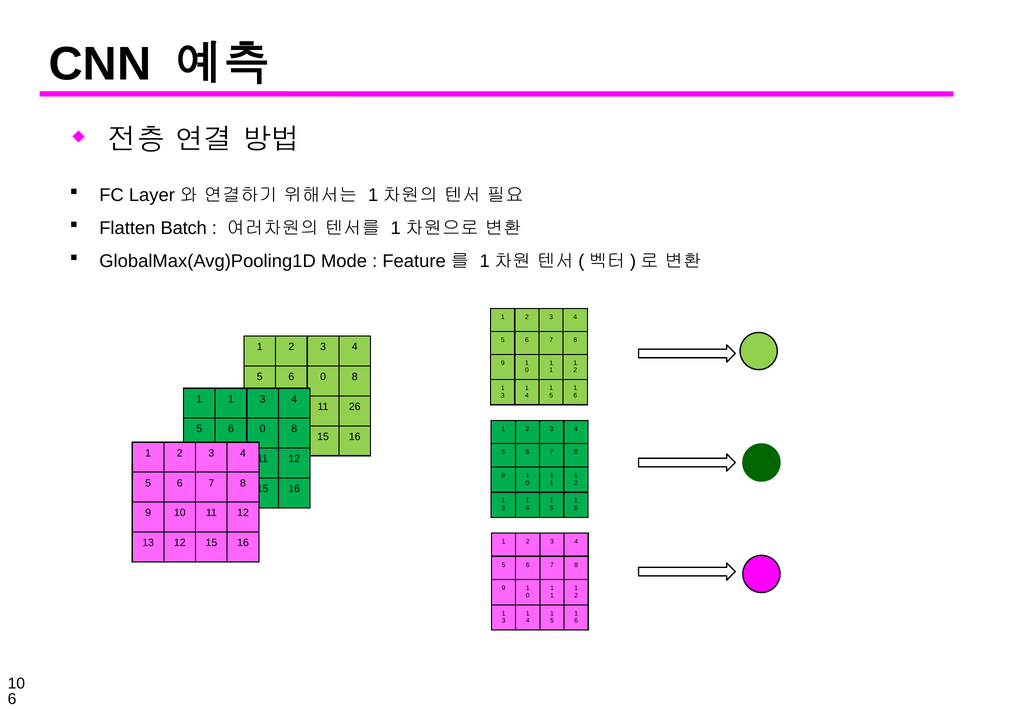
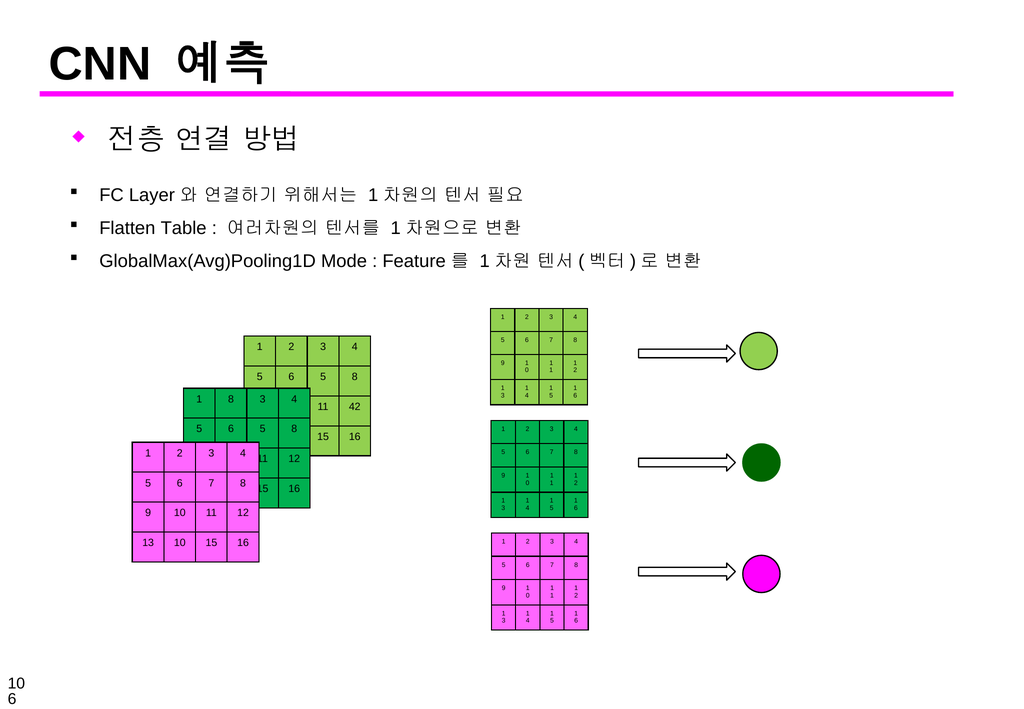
Batch: Batch -> Table
0 at (323, 377): 0 -> 5
1 at (231, 399): 1 -> 8
26: 26 -> 42
0 at (263, 429): 0 -> 5
13 12: 12 -> 10
